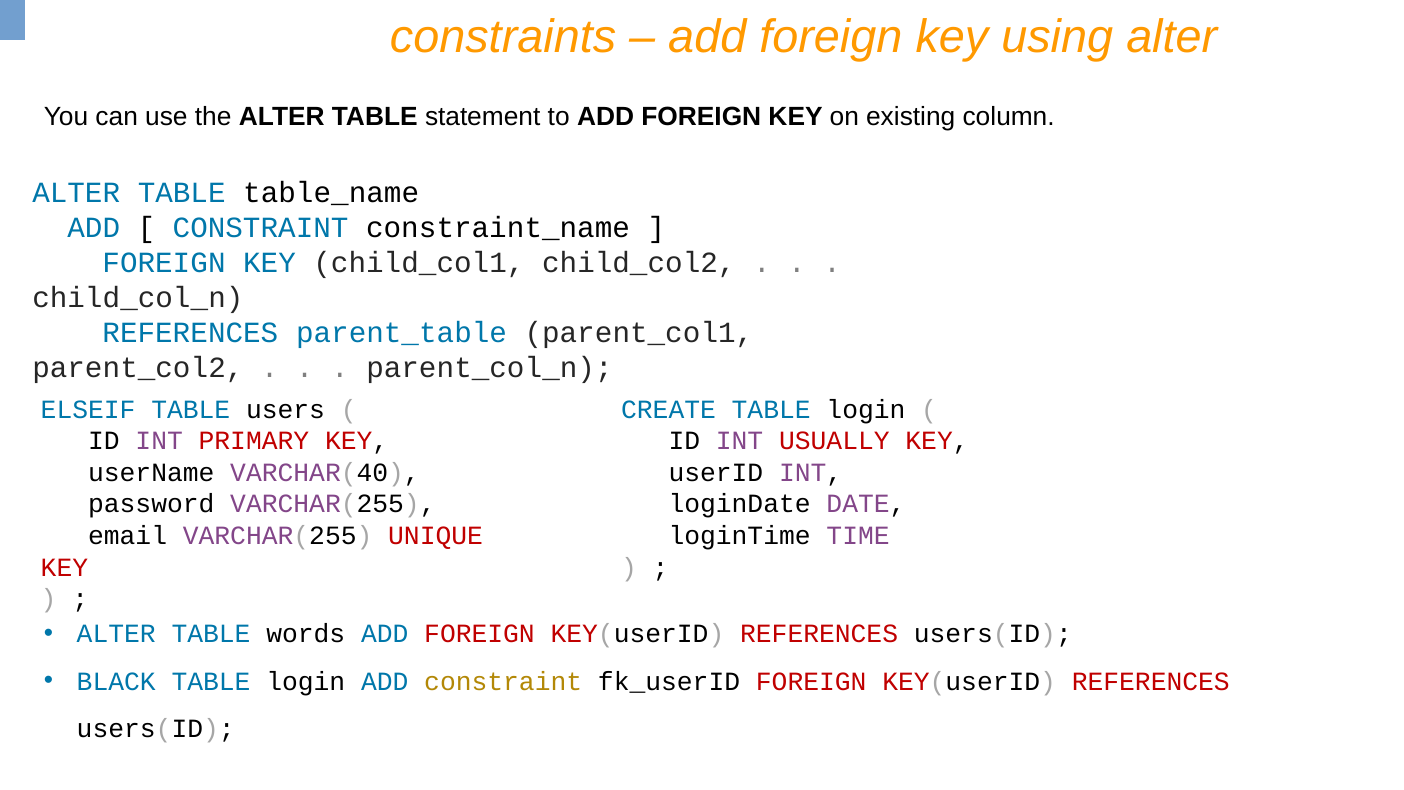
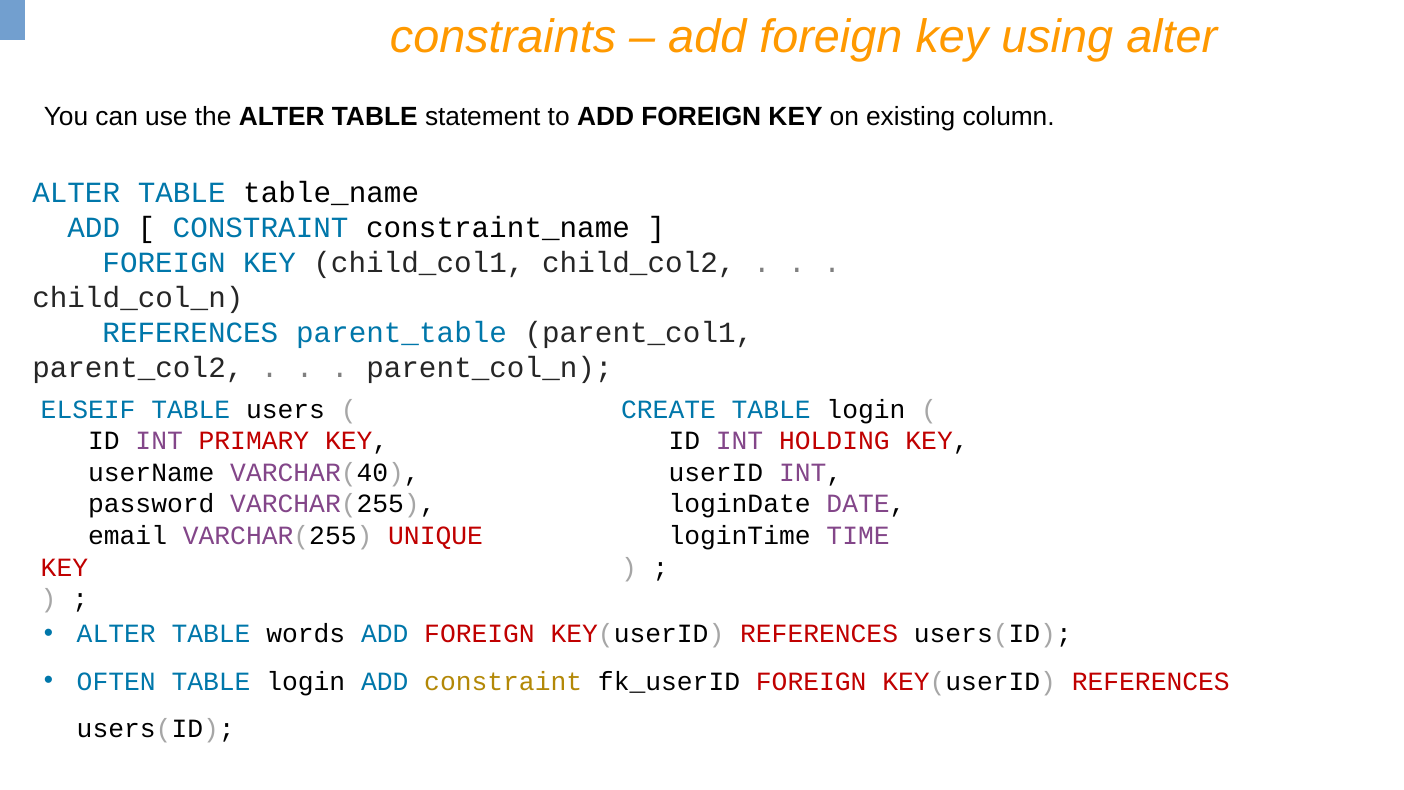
USUALLY: USUALLY -> HOLDING
BLACK: BLACK -> OFTEN
